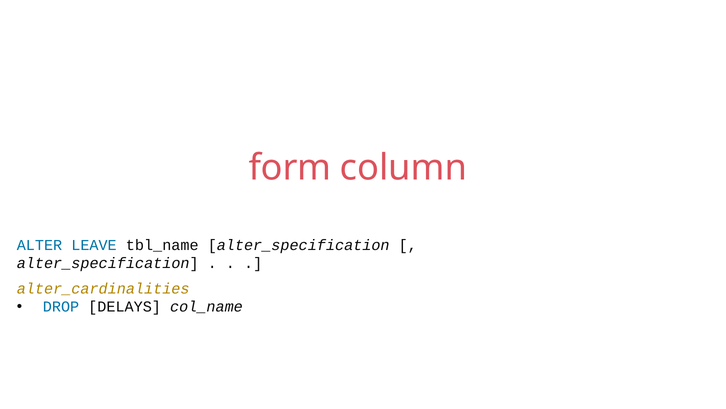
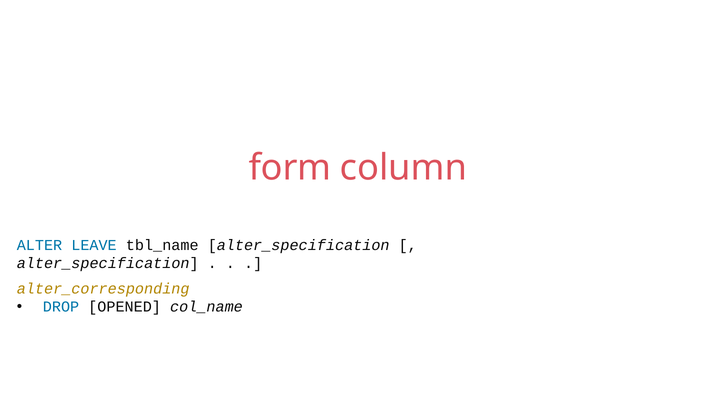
alter_cardinalities: alter_cardinalities -> alter_corresponding
DELAYS: DELAYS -> OPENED
